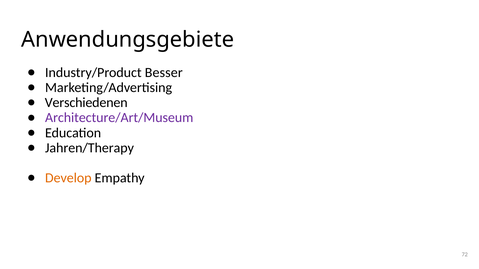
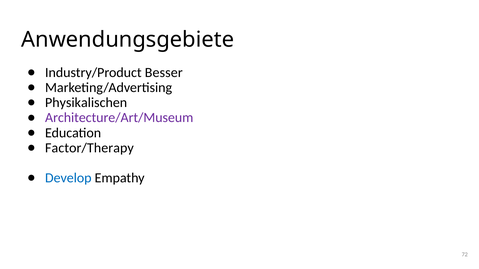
Verschiedenen: Verschiedenen -> Physikalischen
Jahren/Therapy: Jahren/Therapy -> Factor/Therapy
Develop colour: orange -> blue
